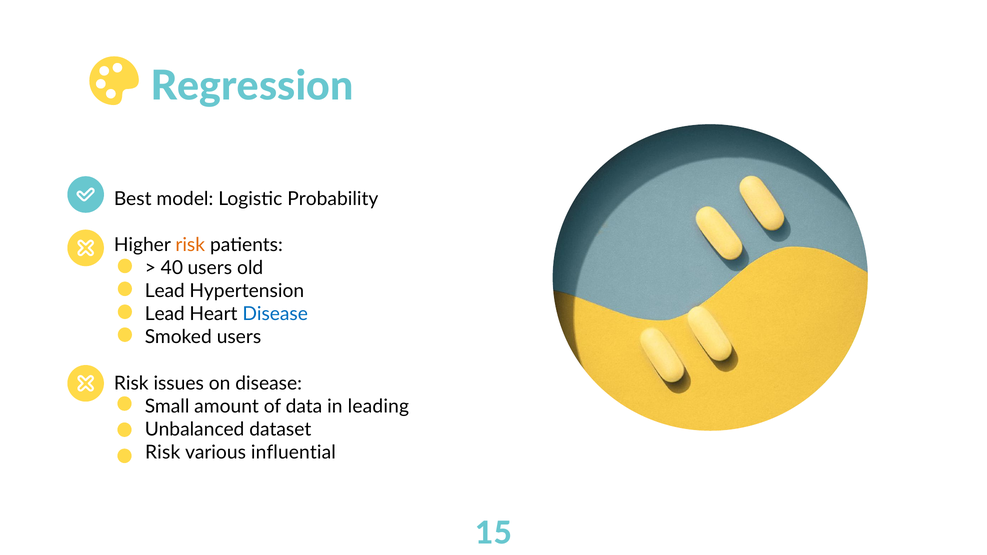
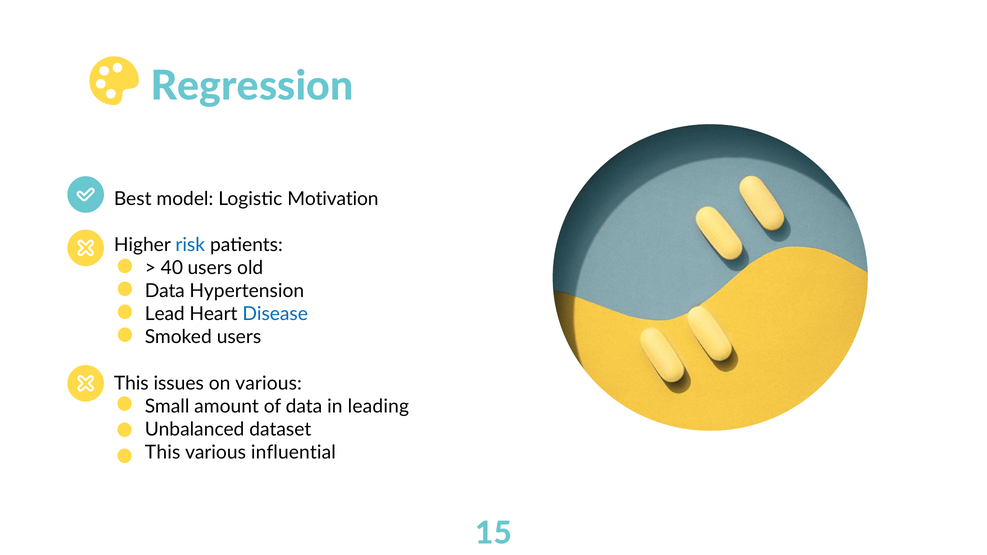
Probability: Probability -> Motivation
risk at (190, 245) colour: orange -> blue
Lead at (165, 291): Lead -> Data
Risk at (131, 383): Risk -> This
on disease: disease -> various
Risk at (163, 453): Risk -> This
